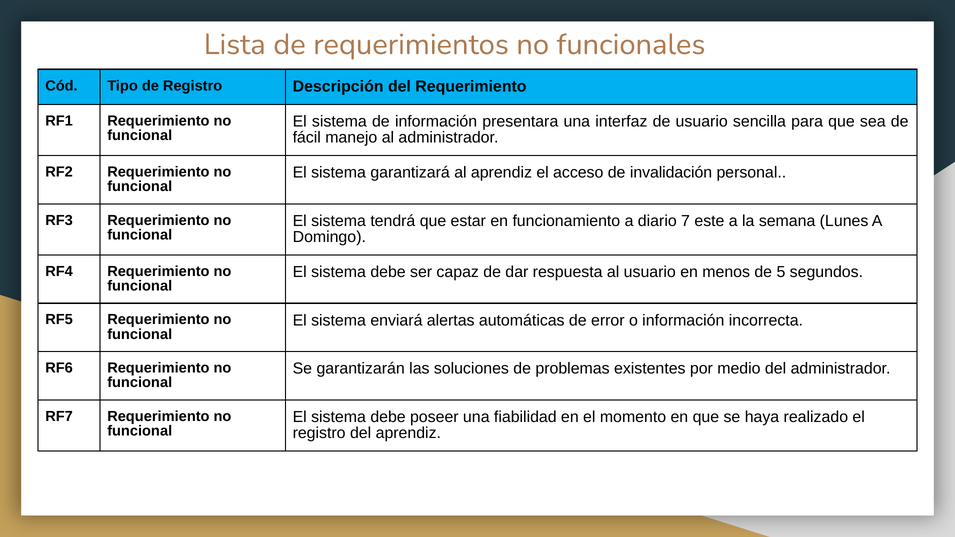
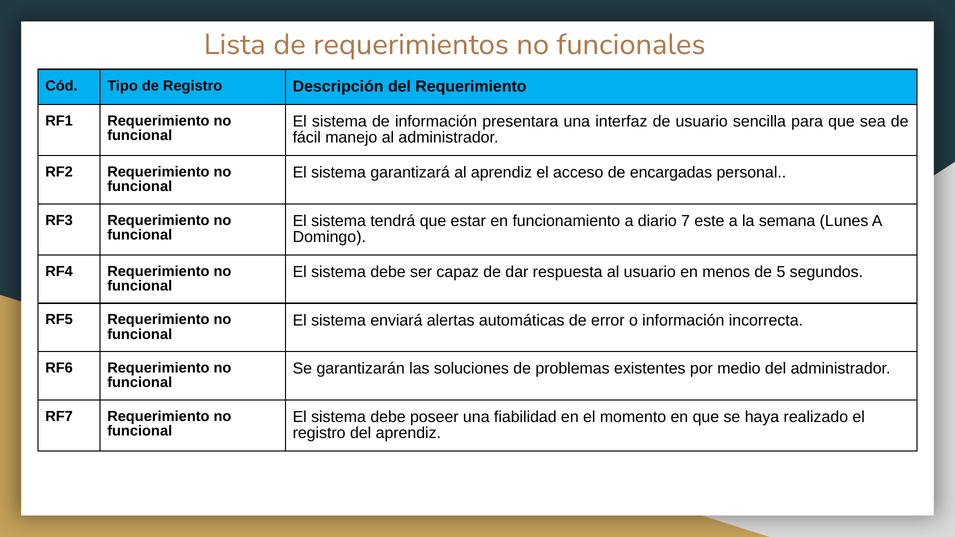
invalidación: invalidación -> encargadas
